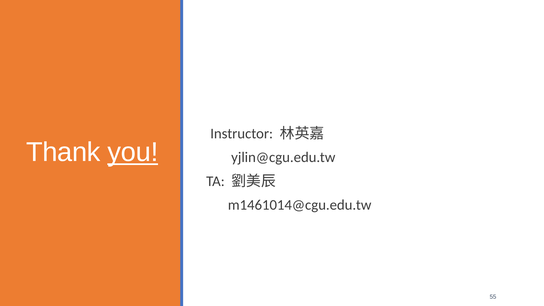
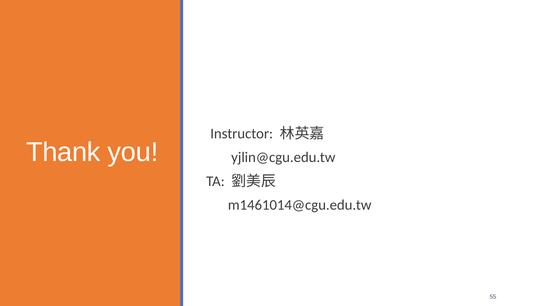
you underline: present -> none
